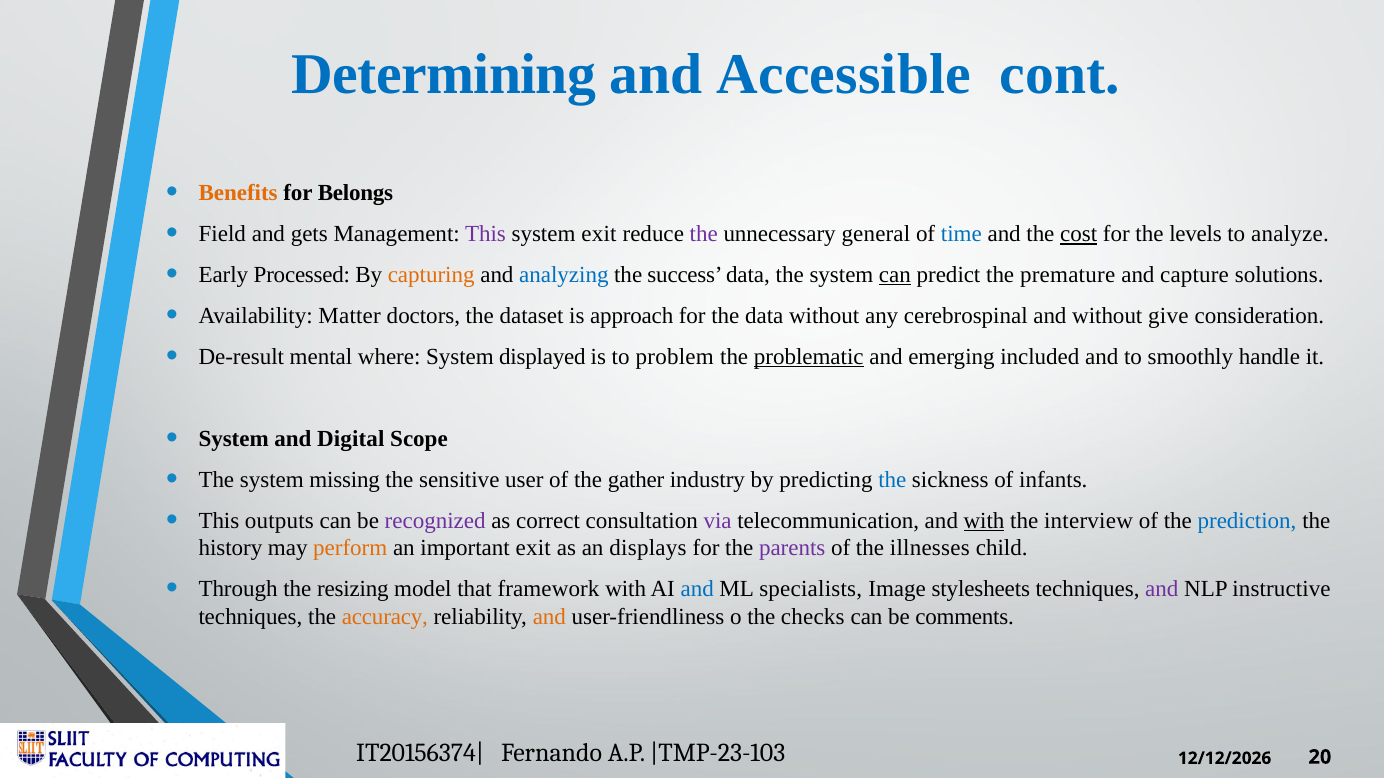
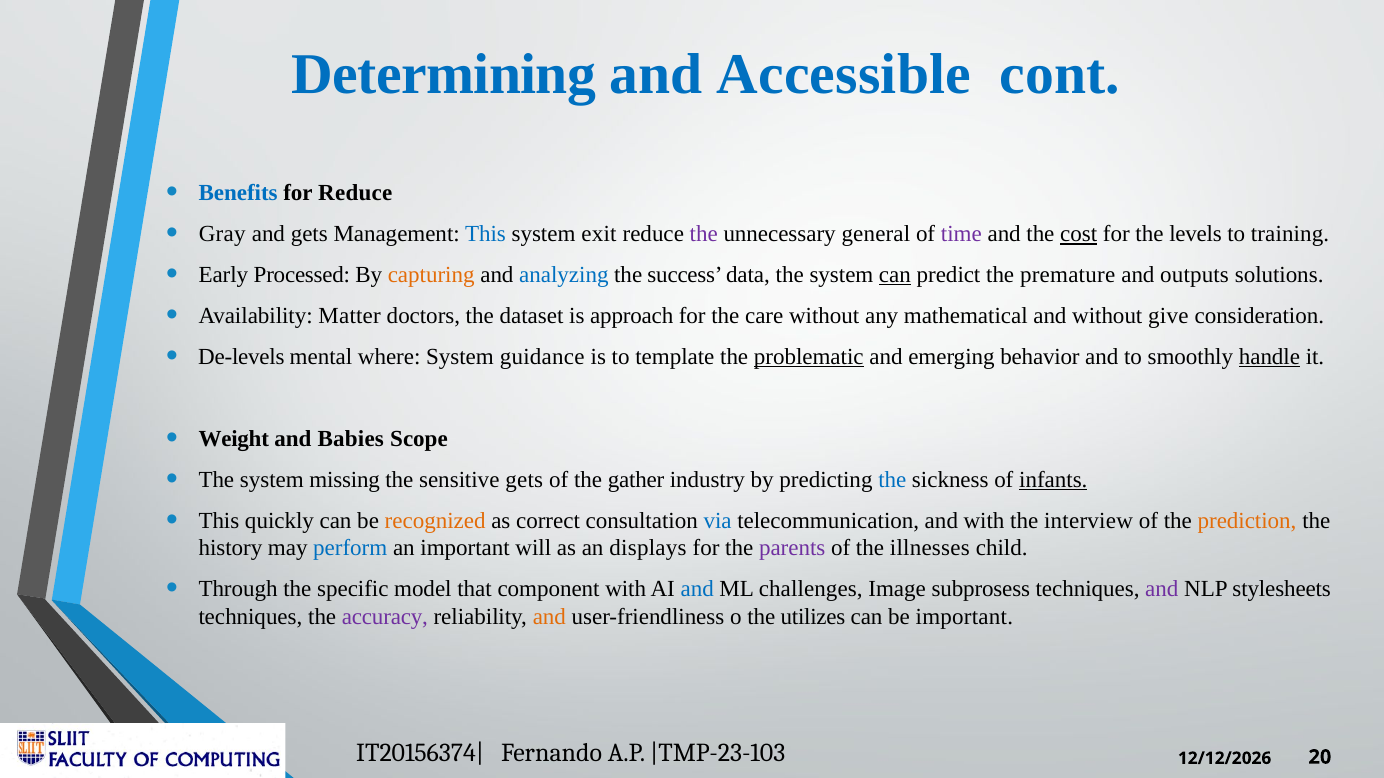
Benefits colour: orange -> blue
for Belongs: Belongs -> Reduce
Field: Field -> Gray
This at (486, 234) colour: purple -> blue
time colour: blue -> purple
analyze: analyze -> training
capture: capture -> outputs
the data: data -> care
cerebrospinal: cerebrospinal -> mathematical
De-result: De-result -> De-levels
displayed: displayed -> guidance
problem: problem -> template
included: included -> behavior
handle underline: none -> present
System at (234, 439): System -> Weight
Digital: Digital -> Babies
sensitive user: user -> gets
infants underline: none -> present
outputs: outputs -> quickly
recognized colour: purple -> orange
via colour: purple -> blue
with at (984, 521) underline: present -> none
prediction colour: blue -> orange
perform colour: orange -> blue
important exit: exit -> will
resizing: resizing -> specific
framework: framework -> component
specialists: specialists -> challenges
stylesheets: stylesheets -> subprosess
instructive: instructive -> stylesheets
accuracy colour: orange -> purple
checks: checks -> utilizes
be comments: comments -> important
